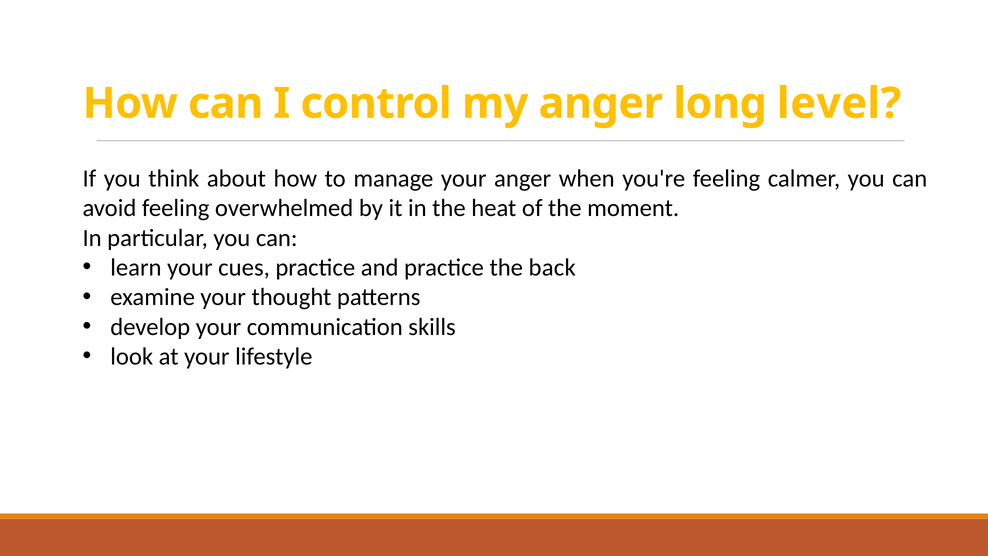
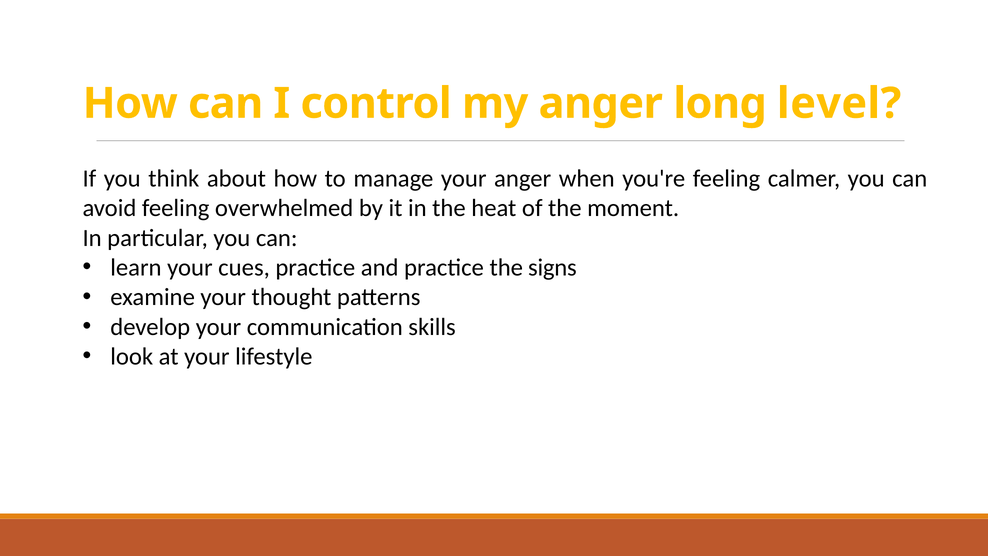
back: back -> signs
